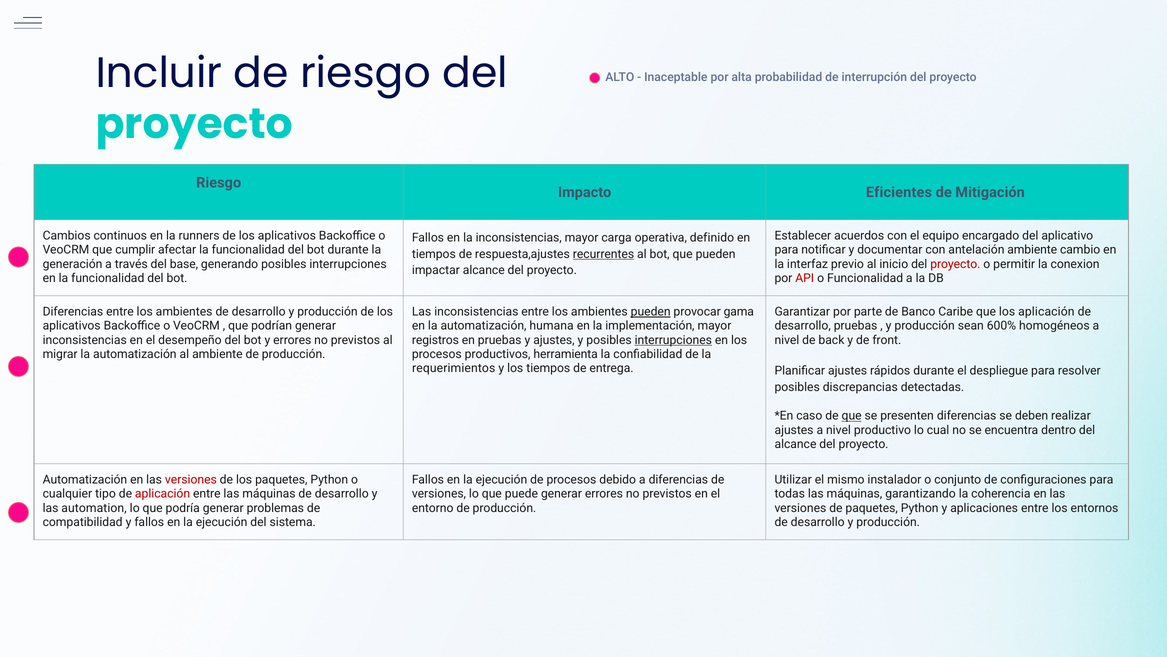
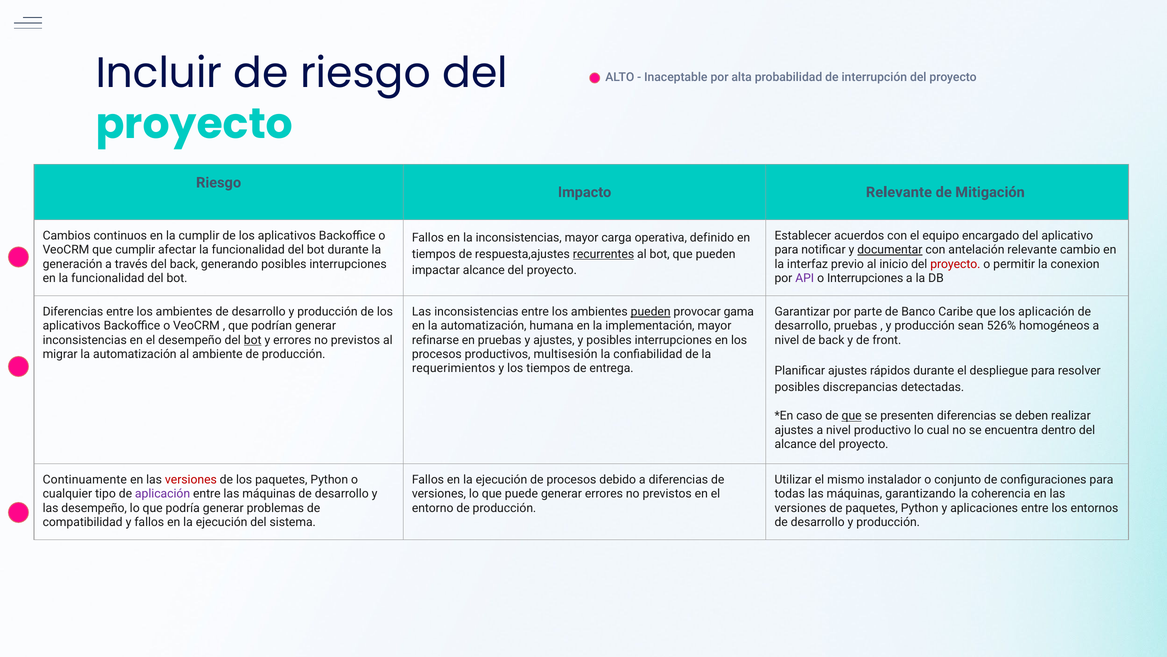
Impacto Eficientes: Eficientes -> Relevante
la runners: runners -> cumplir
documentar underline: none -> present
antelación ambiente: ambiente -> relevante
del base: base -> back
API colour: red -> purple
o Funcionalidad: Funcionalidad -> Interrupciones
600%: 600% -> 526%
bot at (253, 340) underline: none -> present
registros: registros -> refinarse
interrupciones at (673, 340) underline: present -> none
herramienta: herramienta -> multisesión
Automatización at (85, 479): Automatización -> Continuamente
aplicación at (163, 493) colour: red -> purple
las automation: automation -> desempeño
